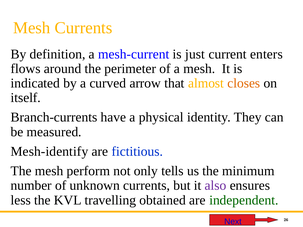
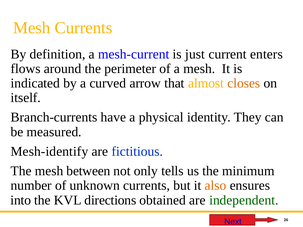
perform: perform -> between
also colour: purple -> orange
less: less -> into
travelling: travelling -> directions
